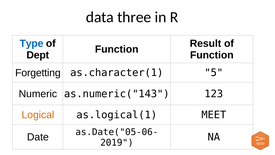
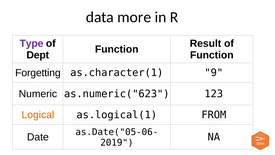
three: three -> more
Type colour: blue -> purple
5: 5 -> 9
as.numeric("143: as.numeric("143 -> as.numeric("623
MEET: MEET -> FROM
